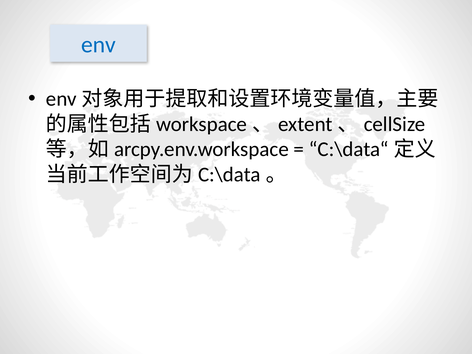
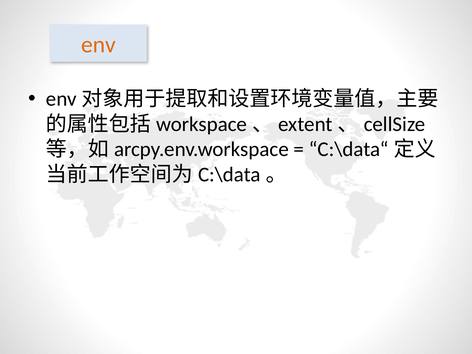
env colour: blue -> orange
